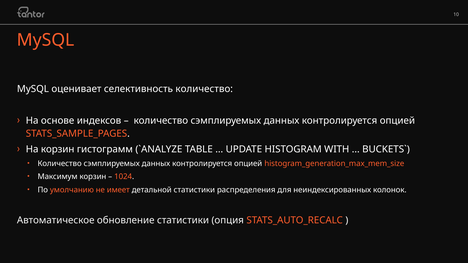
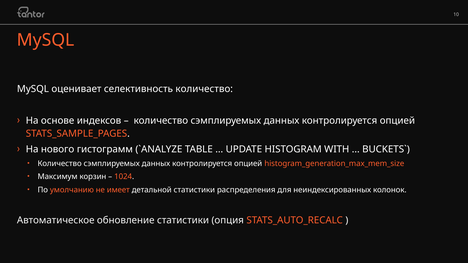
На корзин: корзин -> нового
